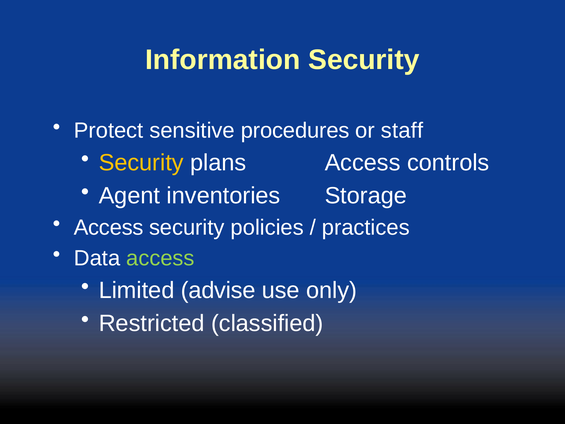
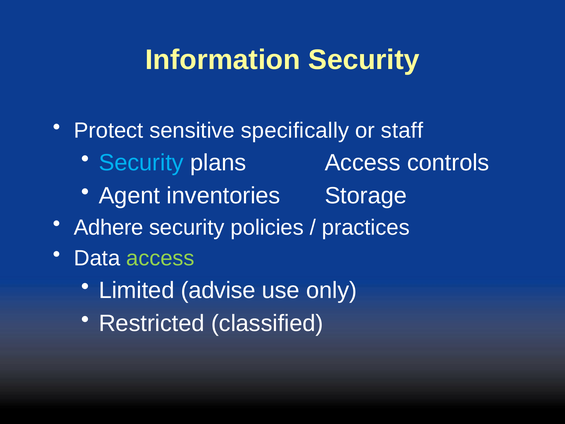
procedures: procedures -> specifically
Security at (141, 163) colour: yellow -> light blue
Access at (109, 227): Access -> Adhere
